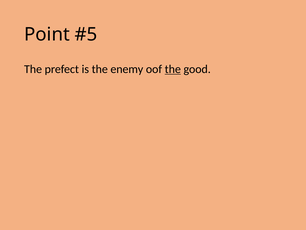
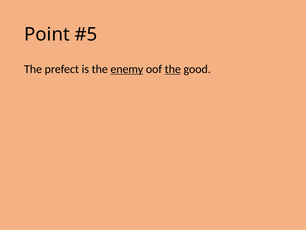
enemy underline: none -> present
